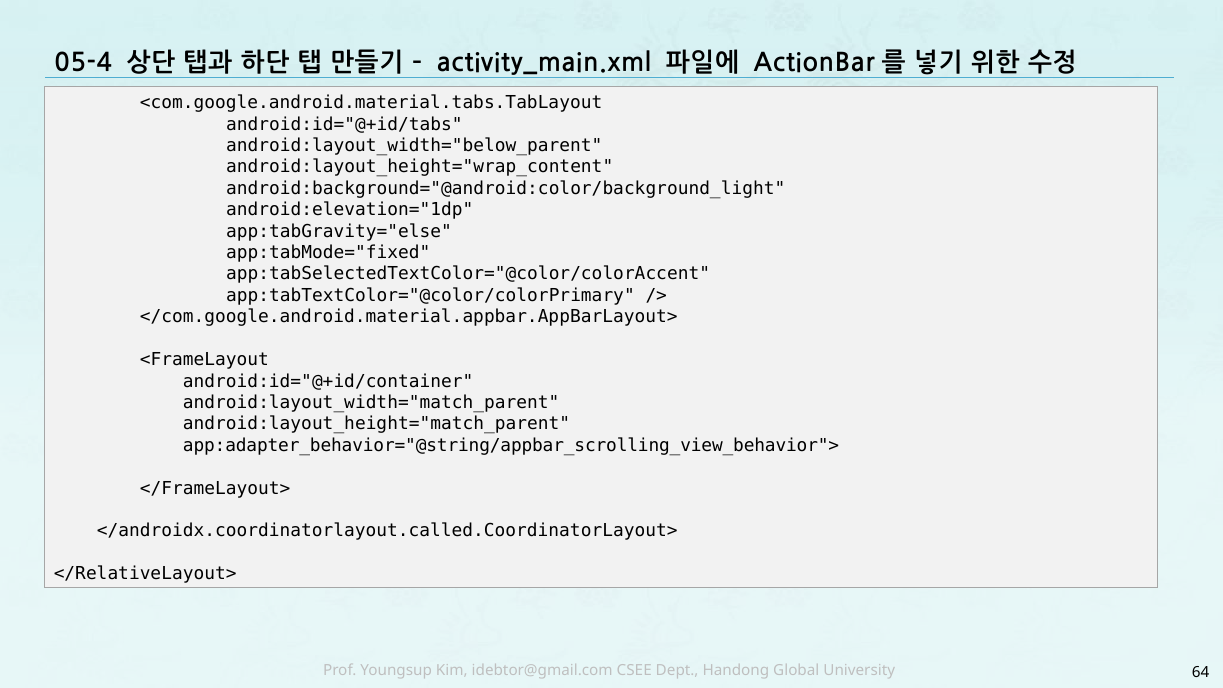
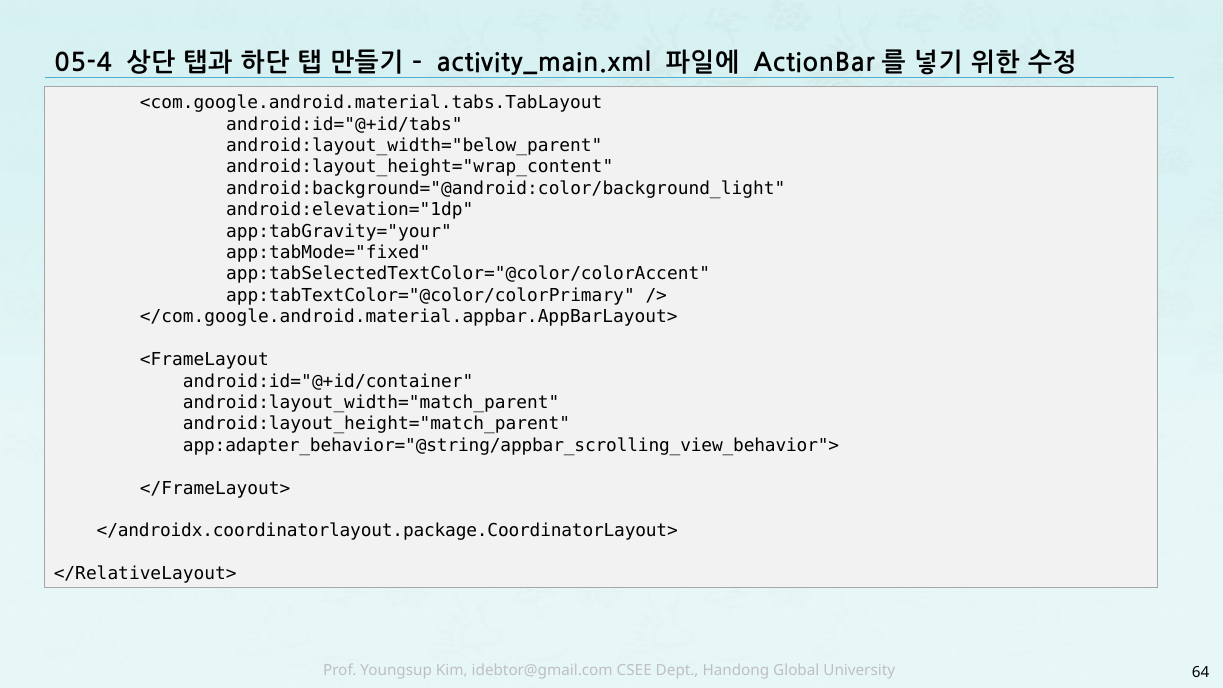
app:tabGravity="else: app:tabGravity="else -> app:tabGravity="your
</androidx.coordinatorlayout.called.CoordinatorLayout>: </androidx.coordinatorlayout.called.CoordinatorLayout> -> </androidx.coordinatorlayout.package.CoordinatorLayout>
